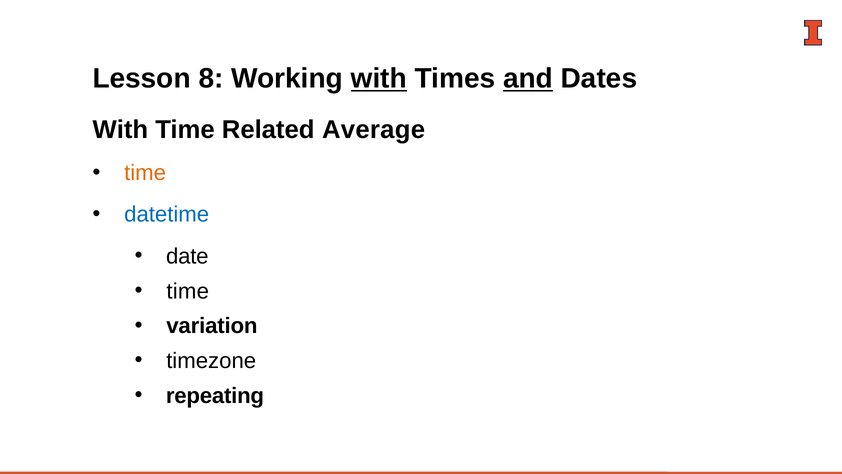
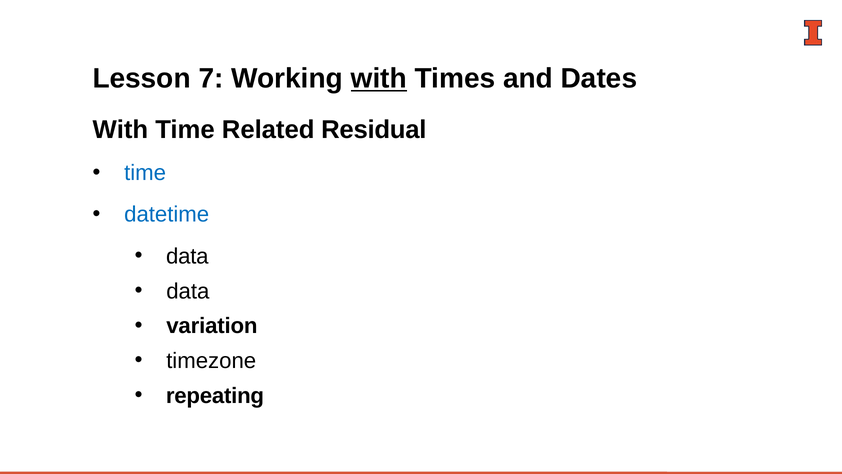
8: 8 -> 7
and underline: present -> none
Average: Average -> Residual
time at (145, 173) colour: orange -> blue
date at (187, 256): date -> data
time at (188, 291): time -> data
